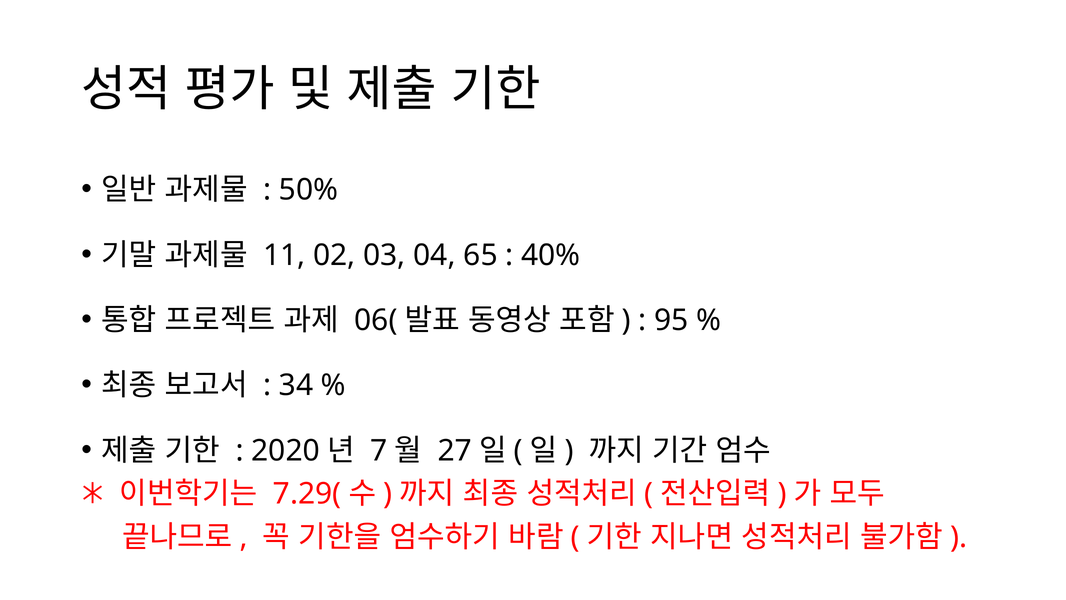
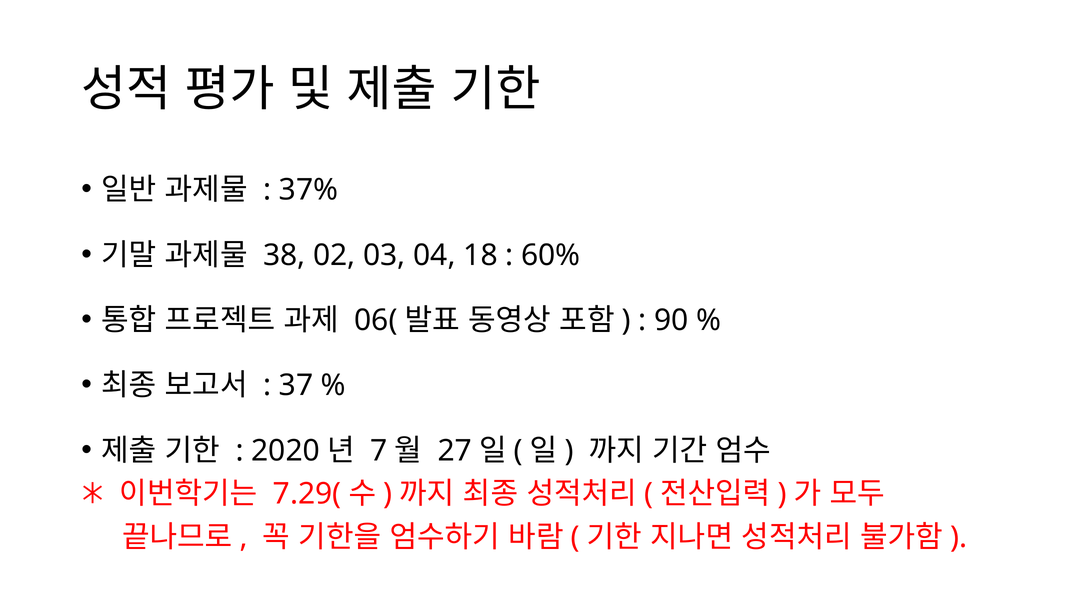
50%: 50% -> 37%
11: 11 -> 38
65: 65 -> 18
40%: 40% -> 60%
95: 95 -> 90
34: 34 -> 37
